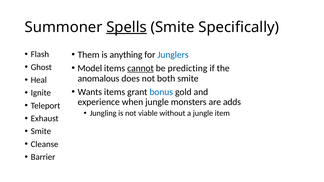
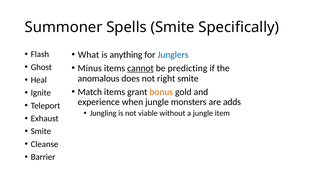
Spells underline: present -> none
Them: Them -> What
Model: Model -> Minus
both: both -> right
Wants: Wants -> Match
bonus colour: blue -> orange
